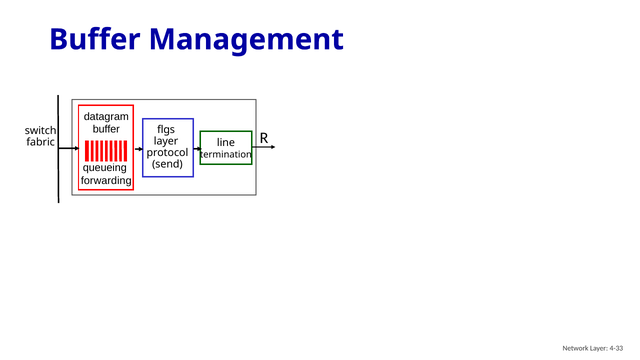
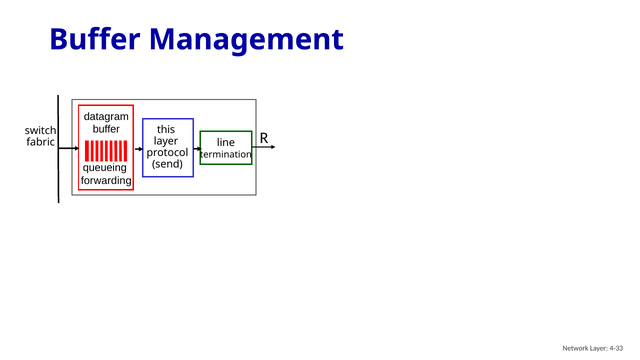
flgs: flgs -> this
